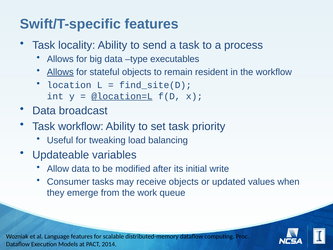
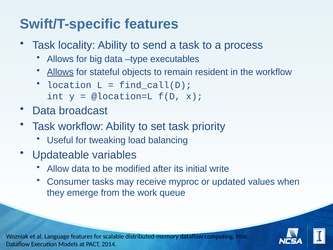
find_site(D: find_site(D -> find_call(D
@location=L underline: present -> none
receive objects: objects -> myproc
